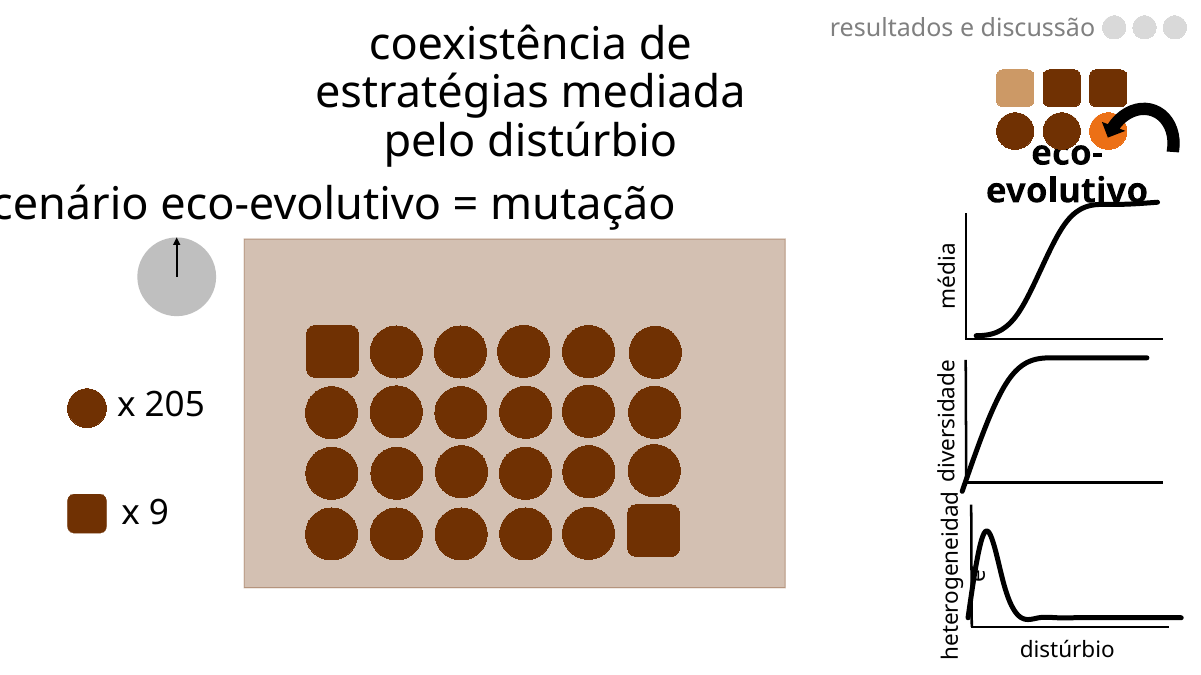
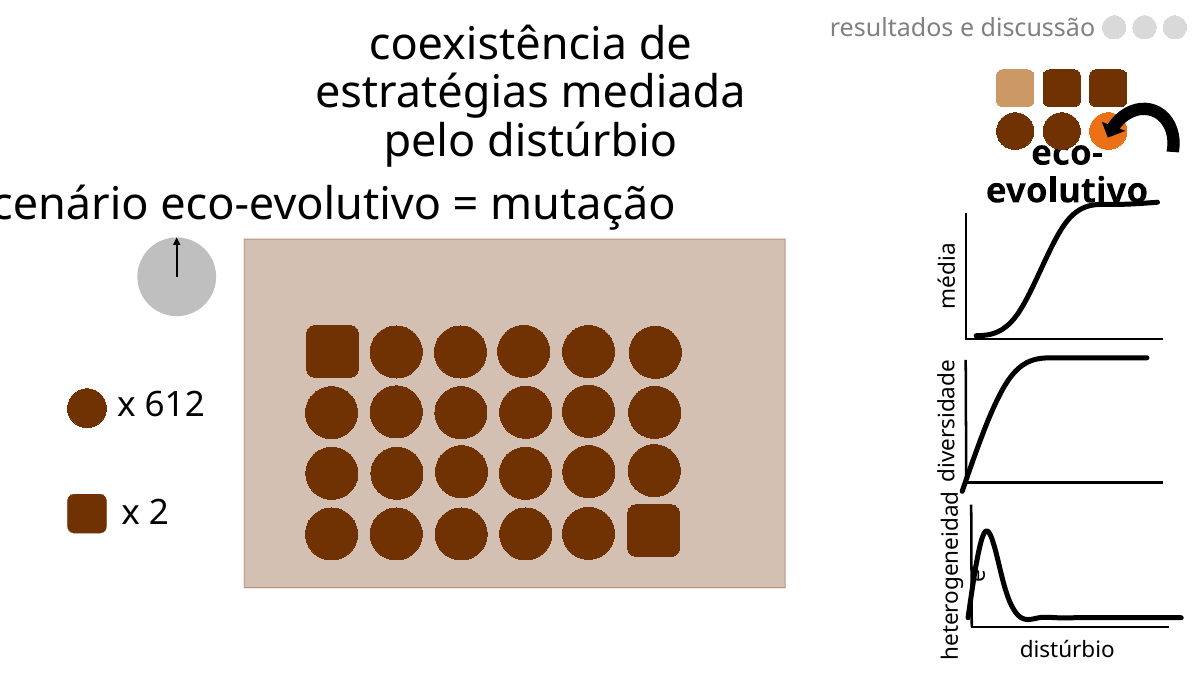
205: 205 -> 612
9: 9 -> 2
